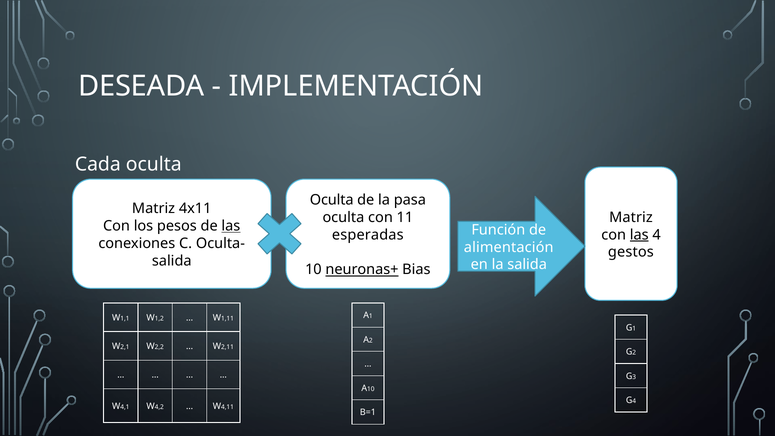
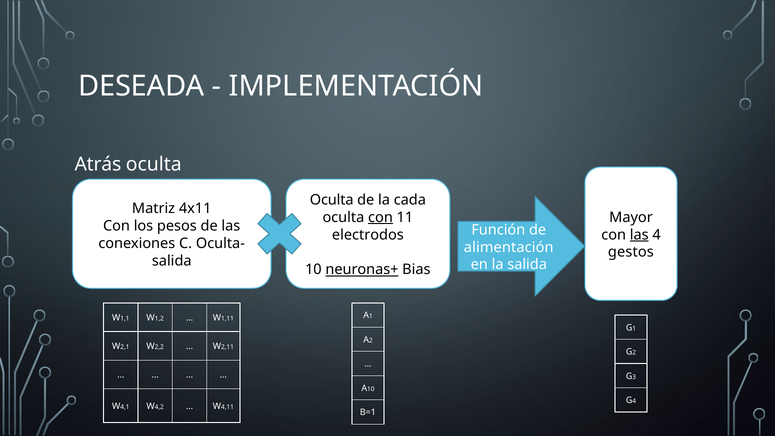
Cada: Cada -> Atrás
pasa: pasa -> cada
con at (380, 217) underline: none -> present
Matriz at (631, 217): Matriz -> Mayor
las at (231, 226) underline: present -> none
esperadas: esperadas -> electrodos
